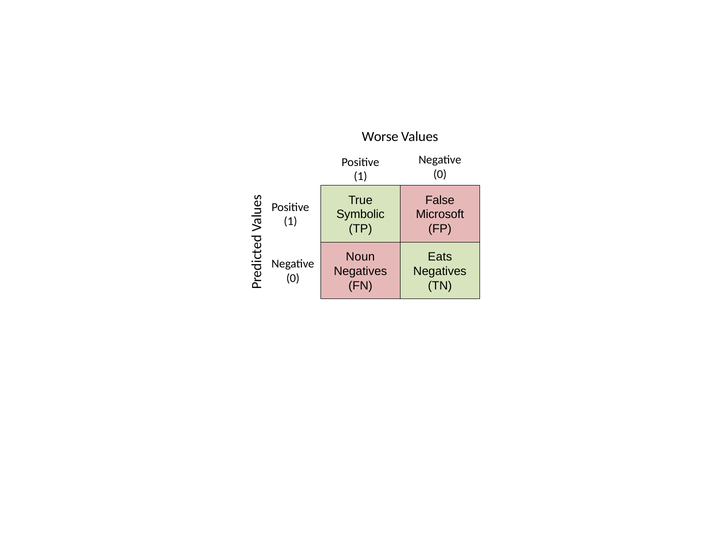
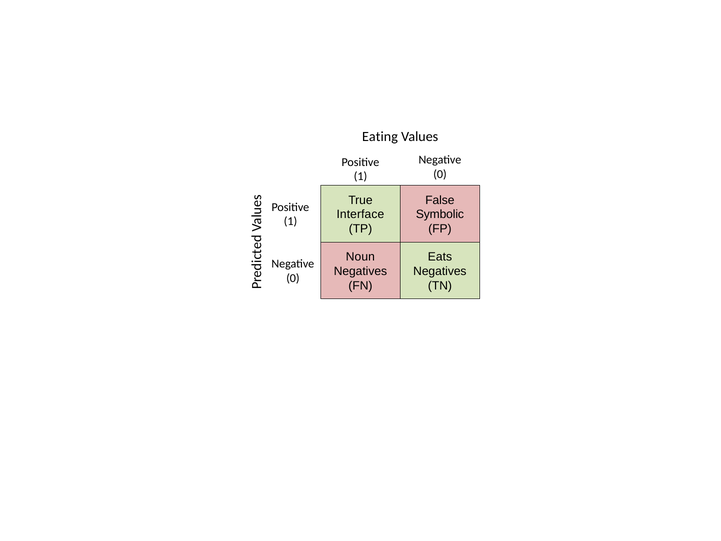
Worse: Worse -> Eating
Symbolic: Symbolic -> Interface
Microsoft: Microsoft -> Symbolic
